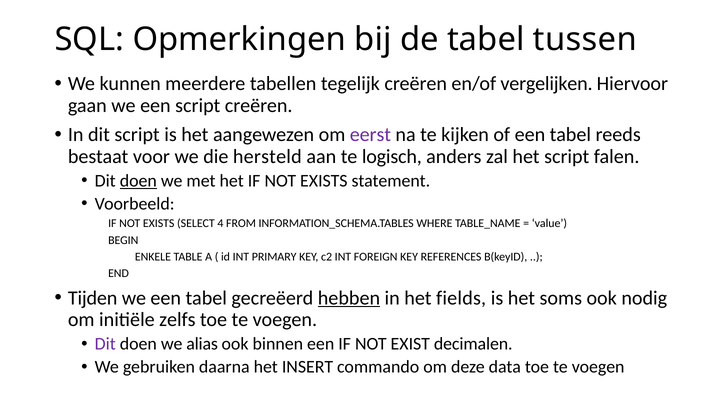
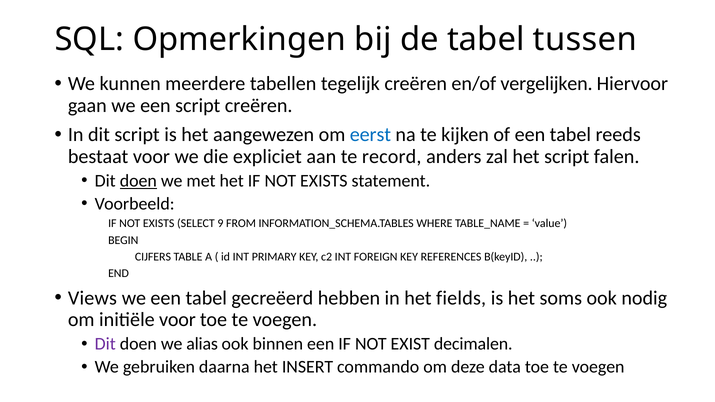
eerst colour: purple -> blue
hersteld: hersteld -> expliciet
logisch: logisch -> record
4: 4 -> 9
ENKELE: ENKELE -> CIJFERS
Tijden: Tijden -> Views
hebben underline: present -> none
initiële zelfs: zelfs -> voor
